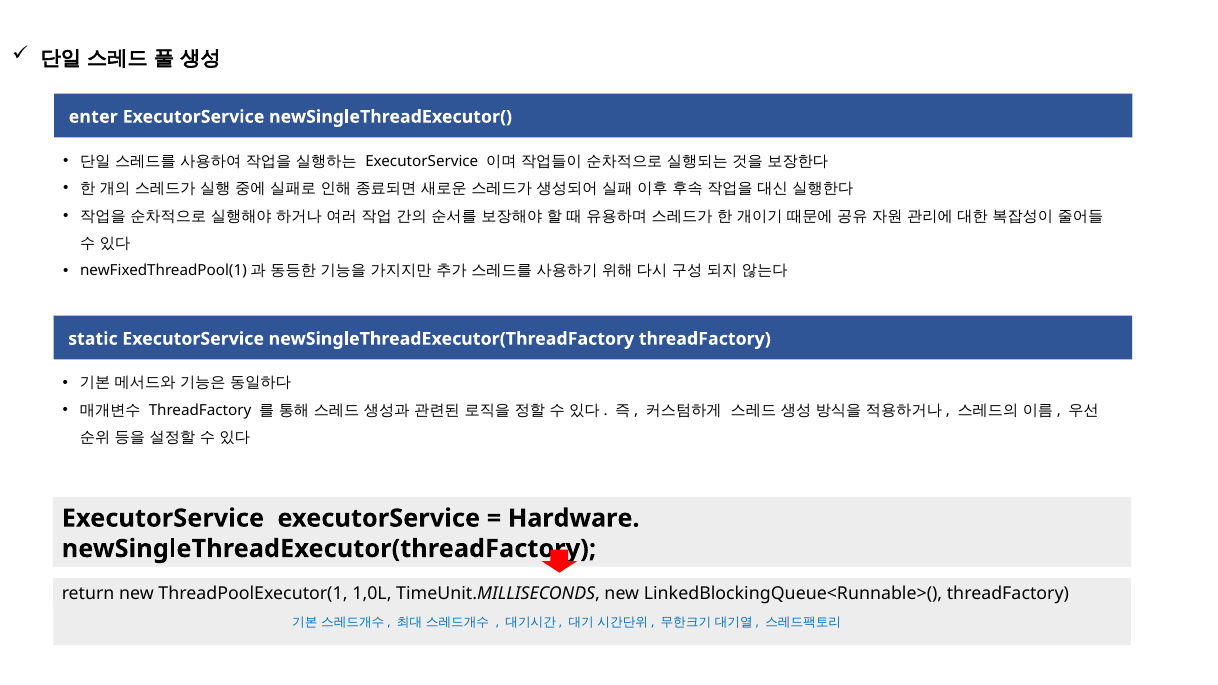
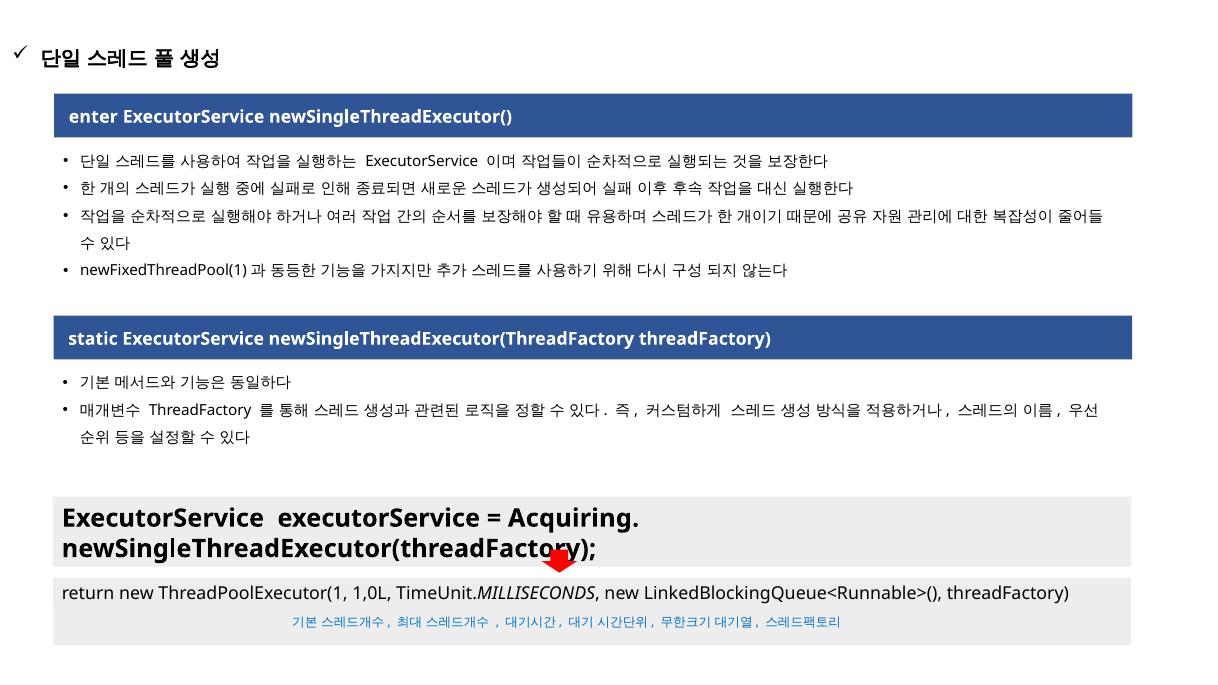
Hardware: Hardware -> Acquiring
